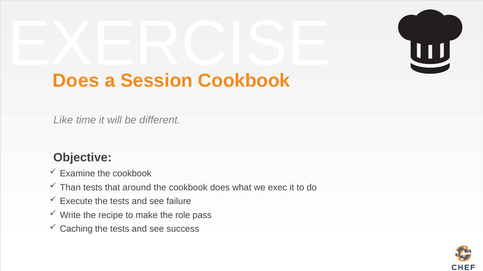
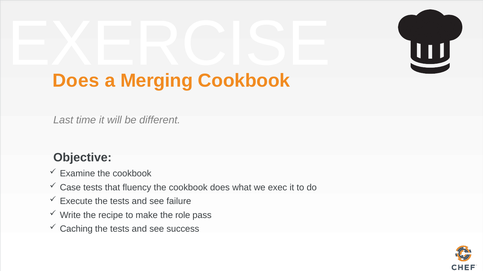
Session: Session -> Merging
Like: Like -> Last
Than: Than -> Case
around: around -> fluency
